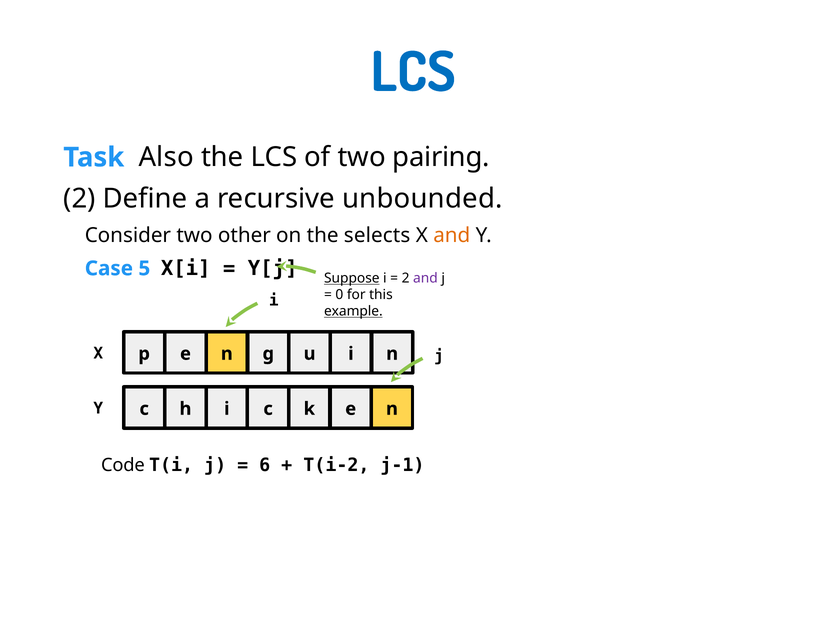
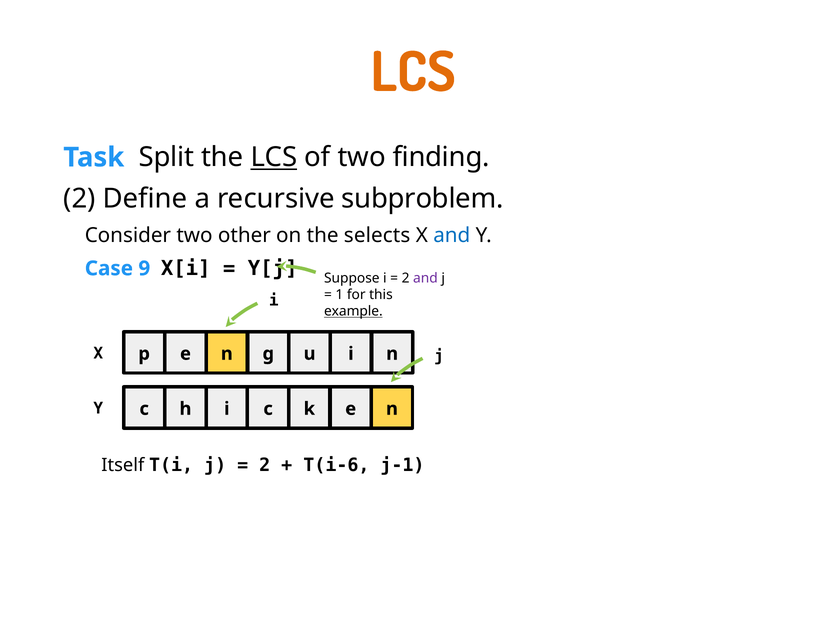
LCS at (413, 73) colour: blue -> orange
Also: Also -> Split
LCS at (274, 157) underline: none -> present
pairing: pairing -> finding
unbounded: unbounded -> subproblem
and at (452, 235) colour: orange -> blue
5: 5 -> 9
Suppose underline: present -> none
0: 0 -> 1
Code: Code -> Itself
6 at (265, 465): 6 -> 2
T(i-2: T(i-2 -> T(i-6
